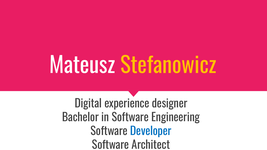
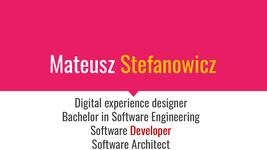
Developer colour: blue -> red
